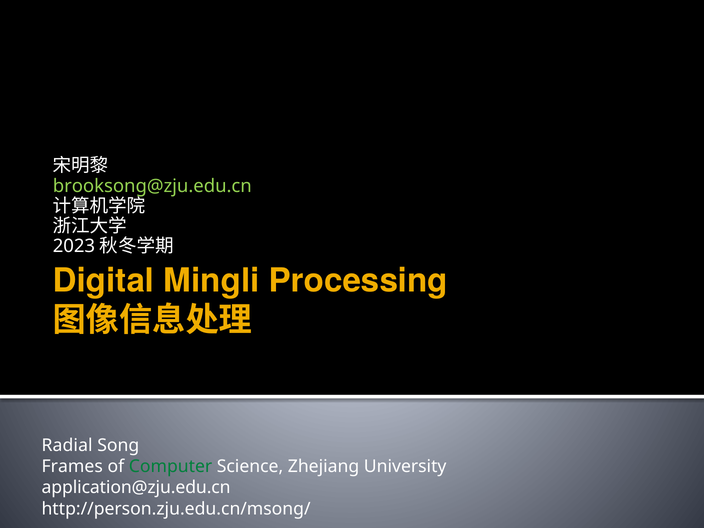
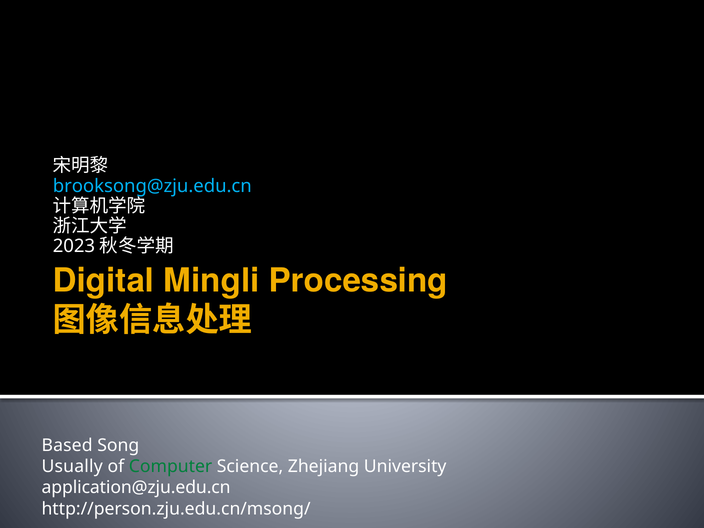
brooksong@zju.edu.cn colour: light green -> light blue
Radial: Radial -> Based
Frames: Frames -> Usually
